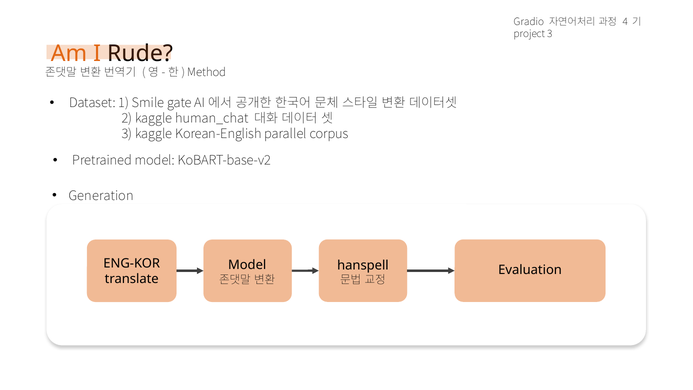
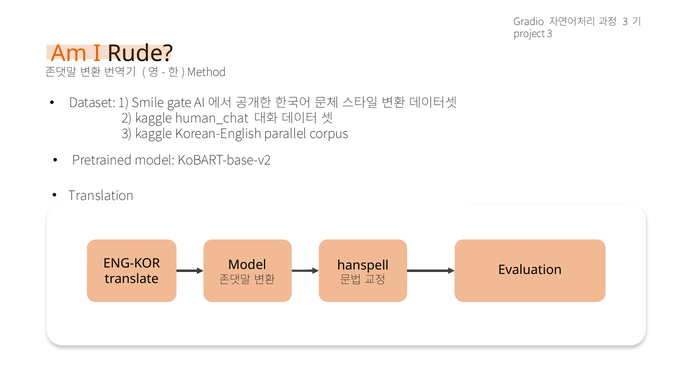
4 at (625, 22): 4 -> 3
Generation: Generation -> Translation
